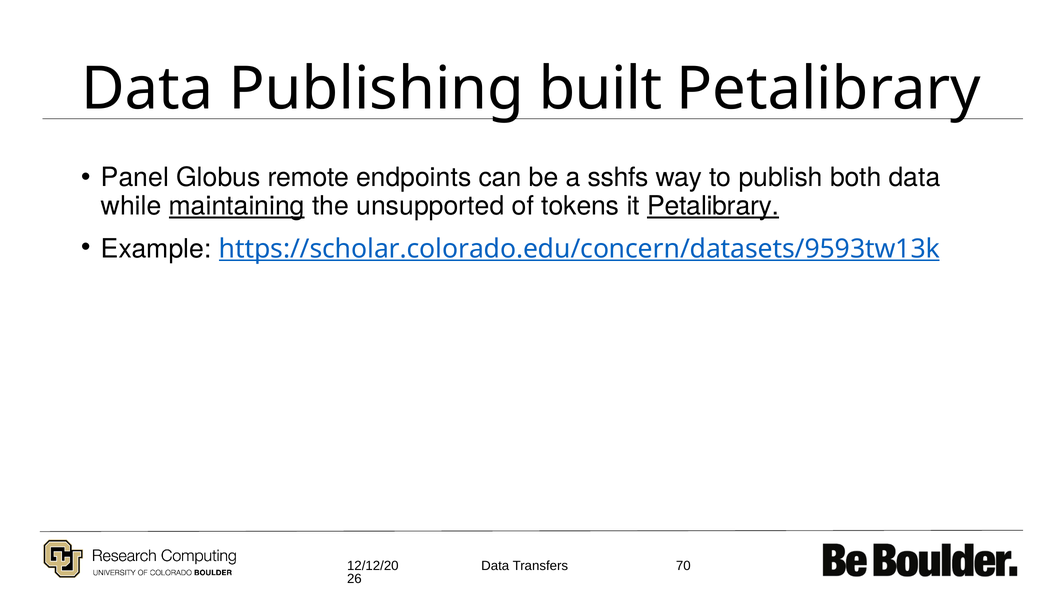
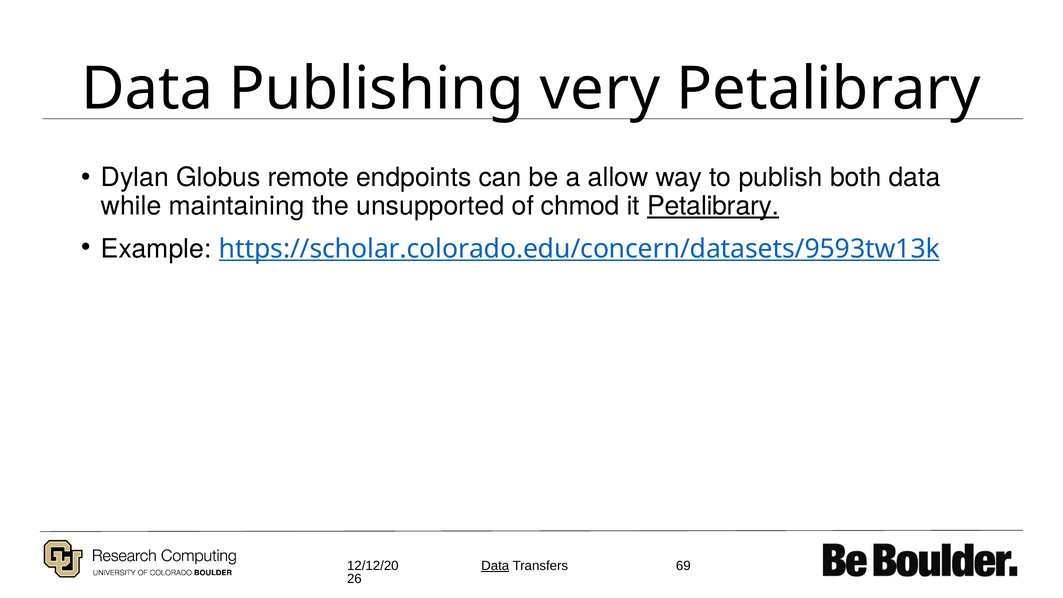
built: built -> very
Panel: Panel -> Dylan
sshfs: sshfs -> allow
maintaining underline: present -> none
tokens: tokens -> chmod
Data at (495, 566) underline: none -> present
70: 70 -> 69
